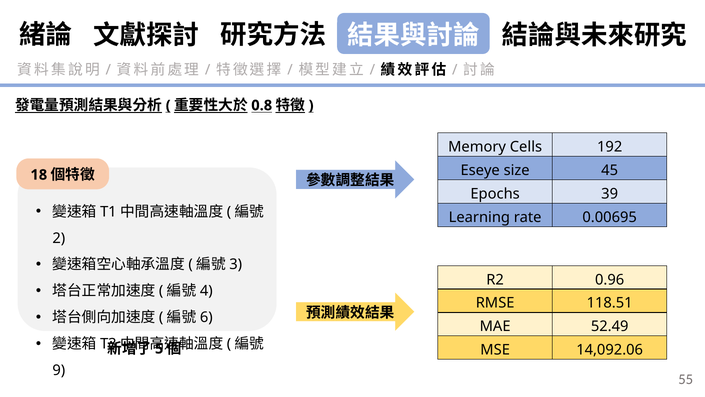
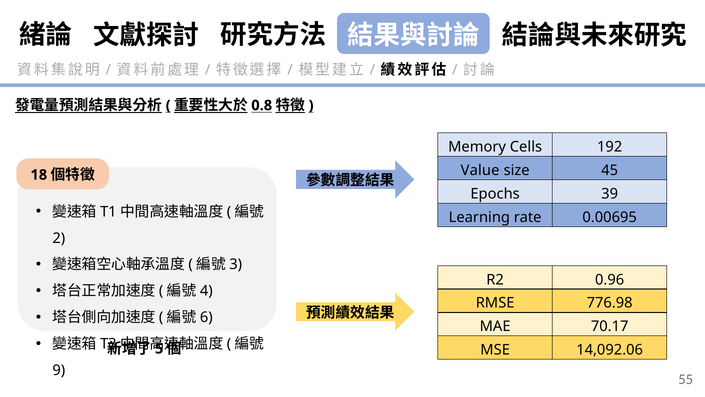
Eseye: Eseye -> Value
118.51: 118.51 -> 776.98
52.49: 52.49 -> 70.17
